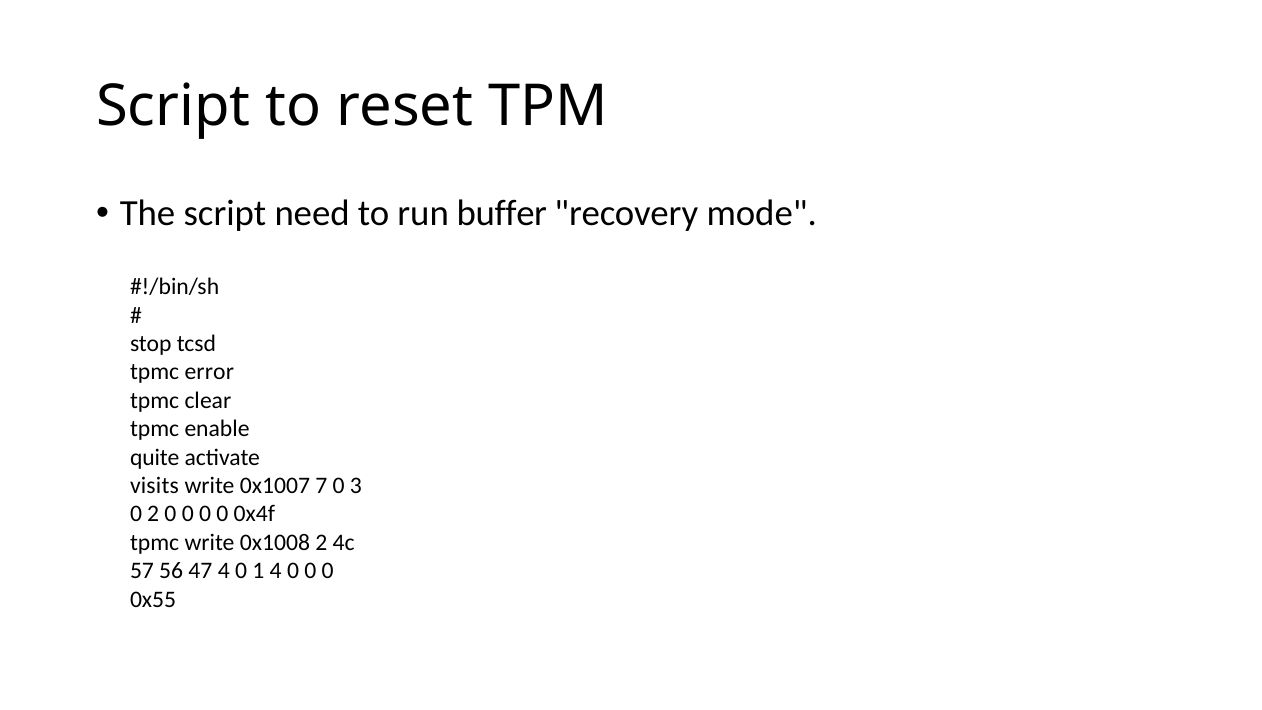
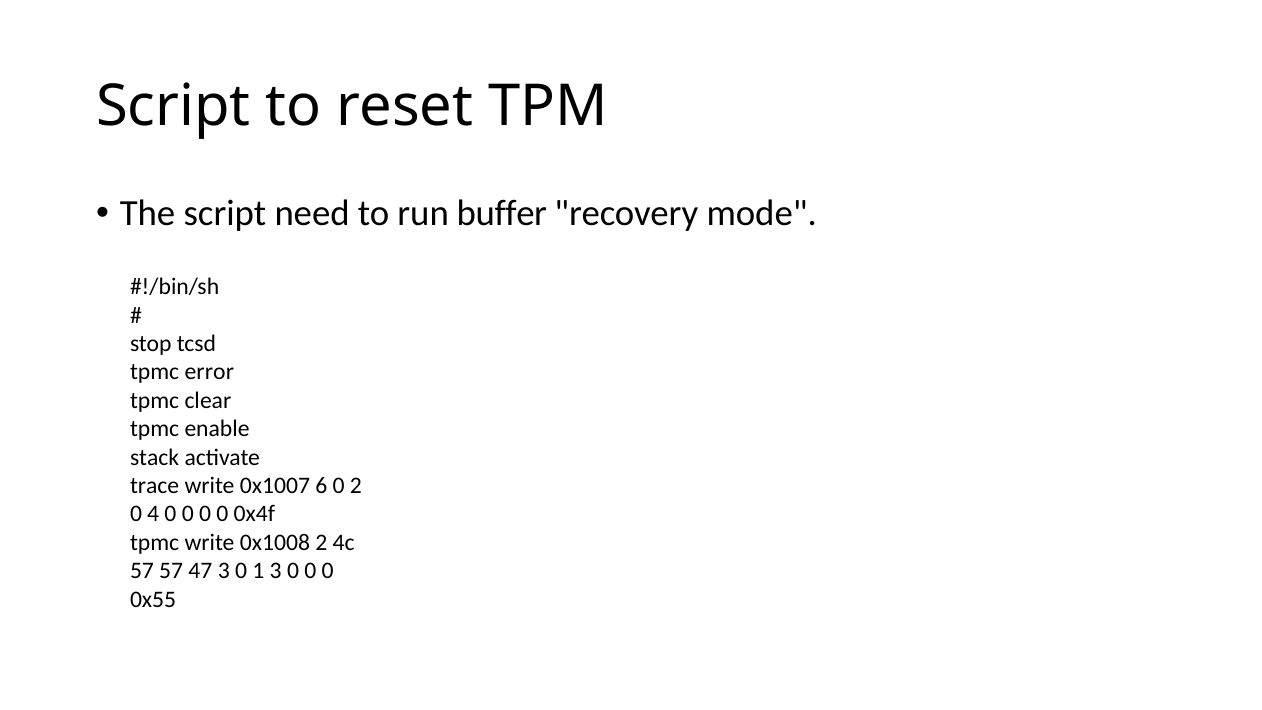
quite: quite -> stack
visits: visits -> trace
7: 7 -> 6
0 3: 3 -> 2
0 2: 2 -> 4
57 56: 56 -> 57
47 4: 4 -> 3
1 4: 4 -> 3
